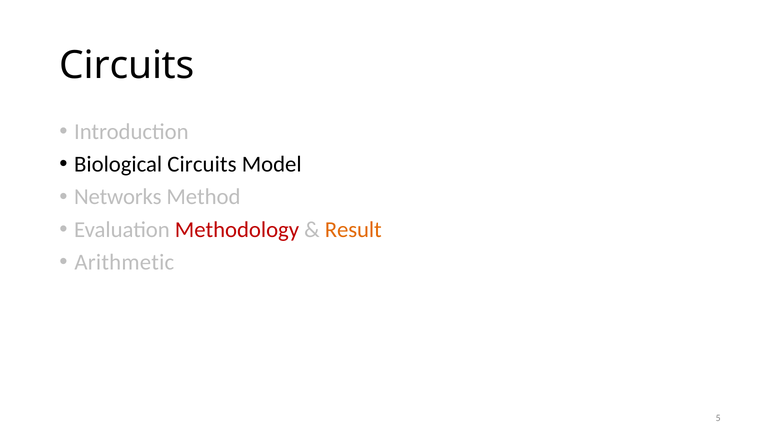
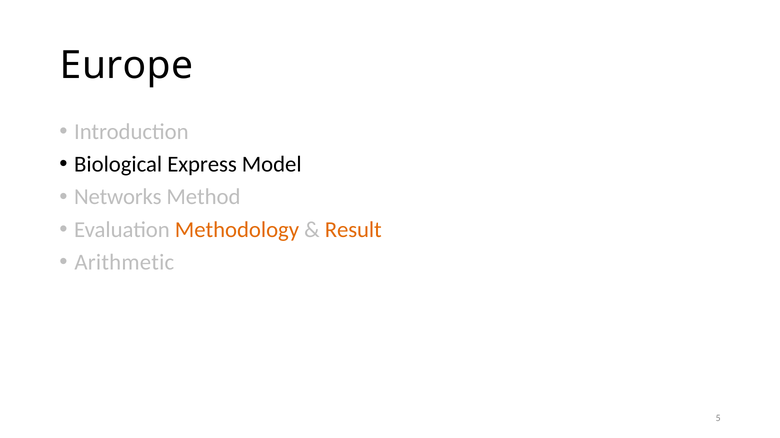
Circuits at (127, 66): Circuits -> Europe
Biological Circuits: Circuits -> Express
Methodology colour: red -> orange
